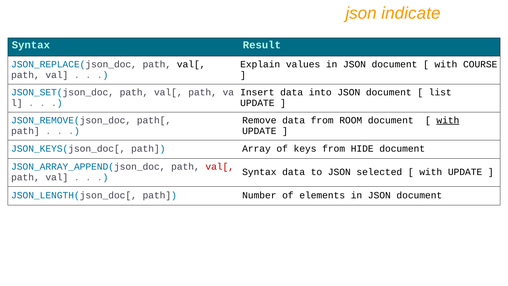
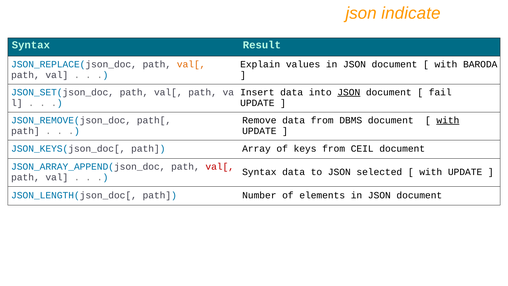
val[ at (191, 64) colour: black -> orange
COURSE: COURSE -> BARODA
JSON at (349, 92) underline: none -> present
list: list -> fail
ROOM: ROOM -> DBMS
HIDE: HIDE -> CEIL
